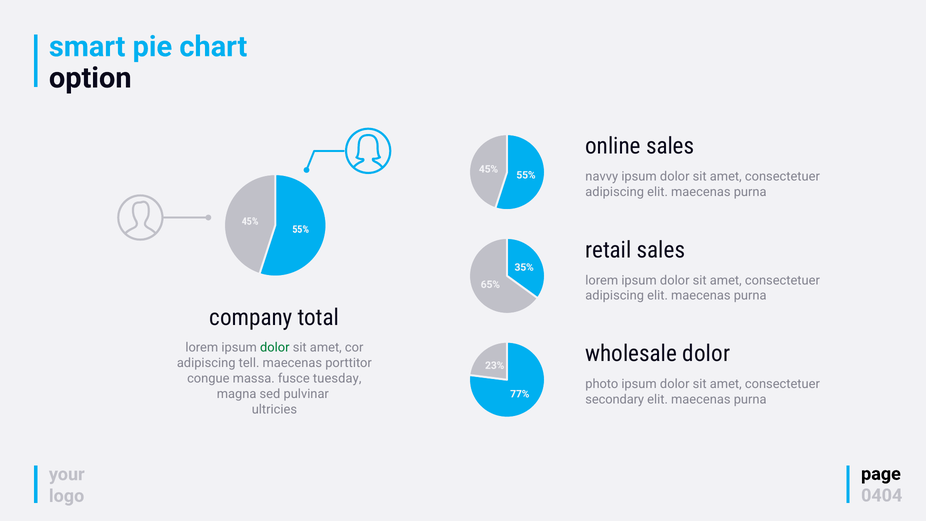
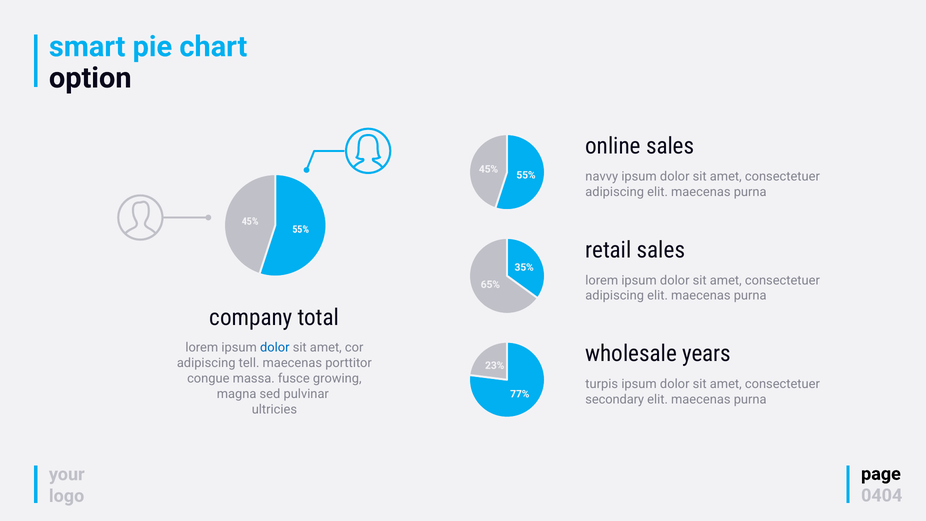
dolor at (275, 348) colour: green -> blue
wholesale dolor: dolor -> years
tuesday: tuesday -> growing
photo: photo -> turpis
